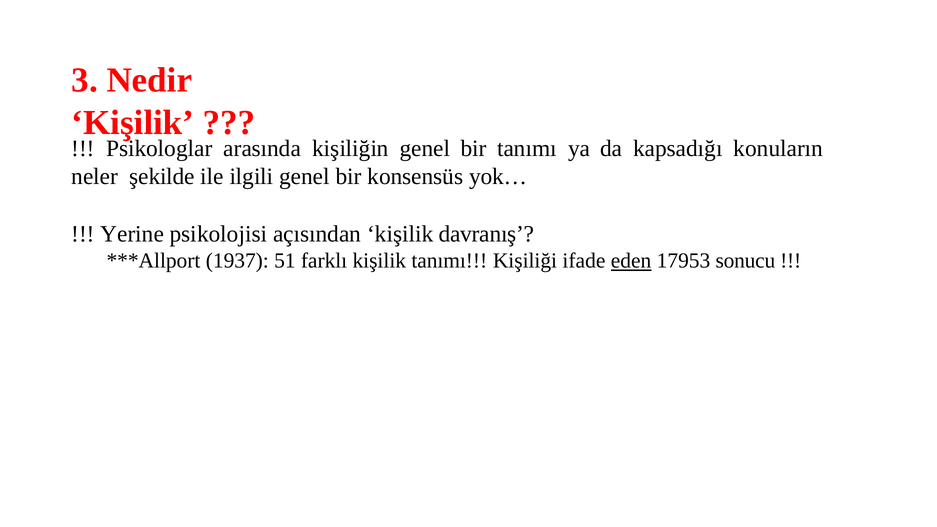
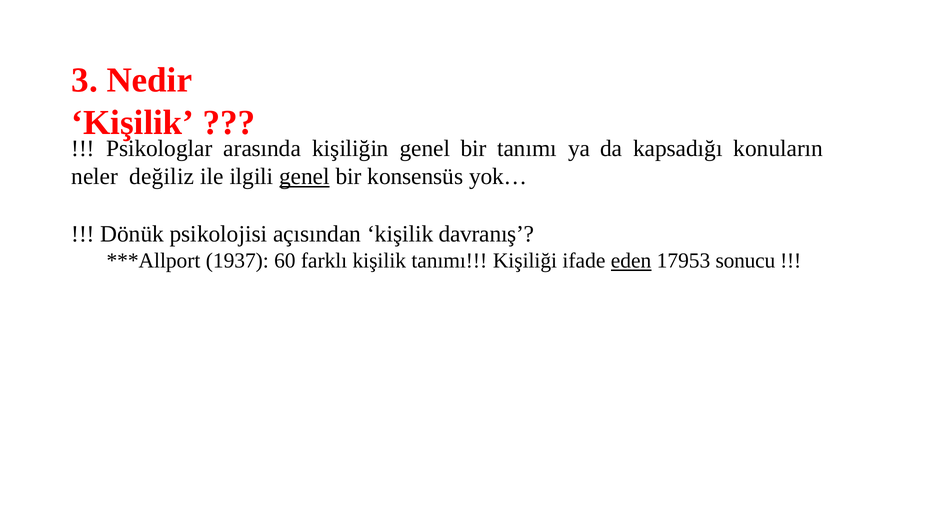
şekilde: şekilde -> değiliz
genel at (304, 177) underline: none -> present
Yerine: Yerine -> Dönük
51: 51 -> 60
